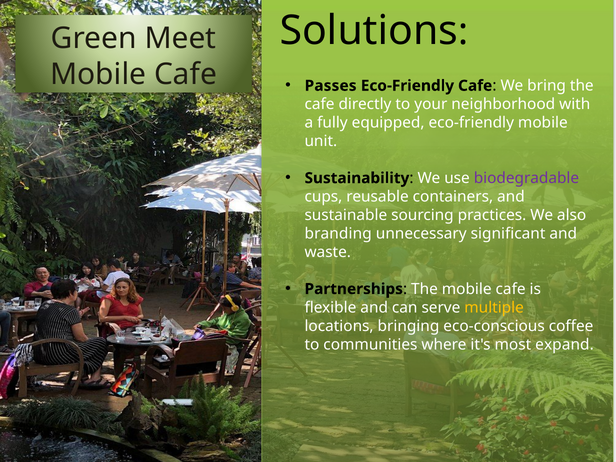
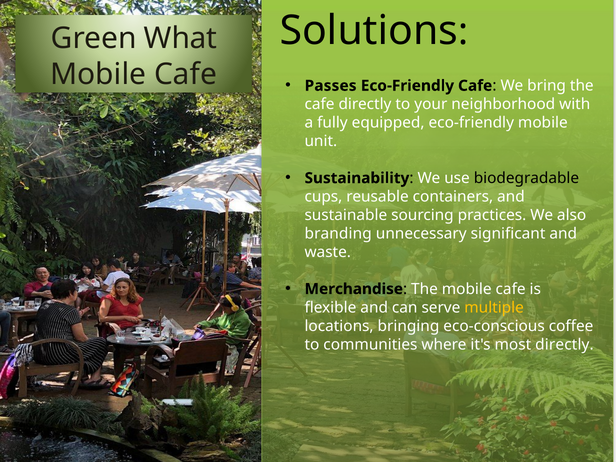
Meet: Meet -> What
biodegradable colour: purple -> black
Partnerships: Partnerships -> Merchandise
most expand: expand -> directly
